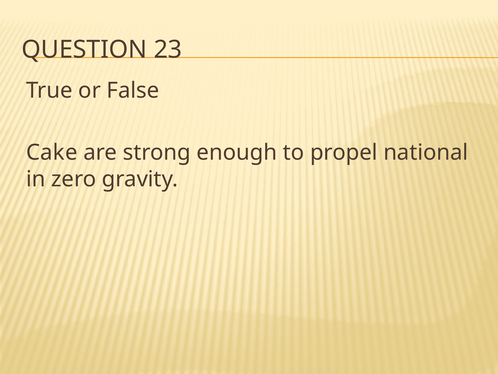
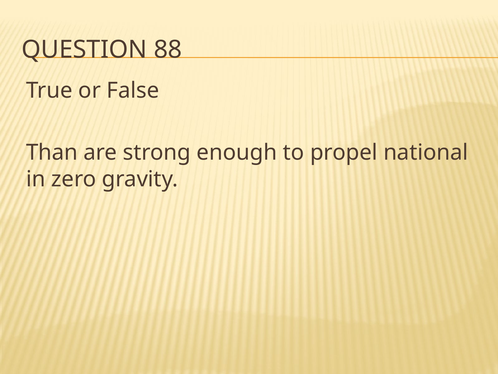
23: 23 -> 88
Cake: Cake -> Than
